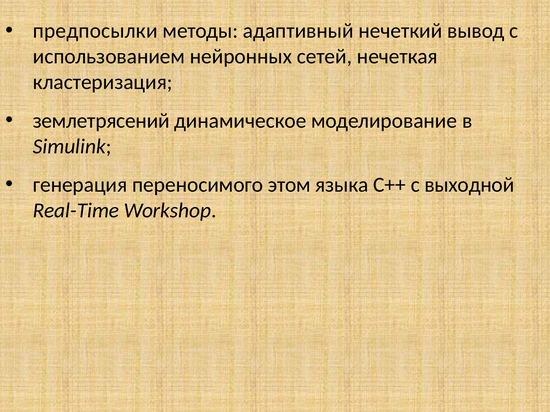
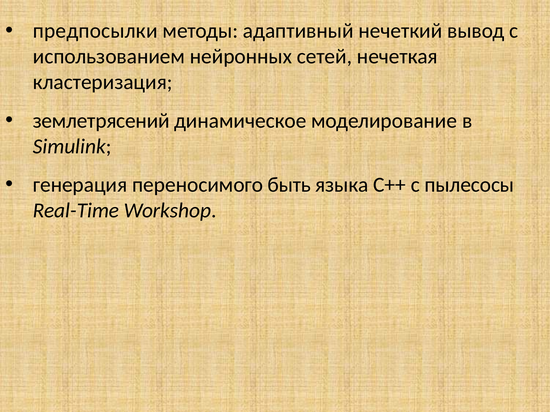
этом: этом -> быть
выходной: выходной -> пылесосы
